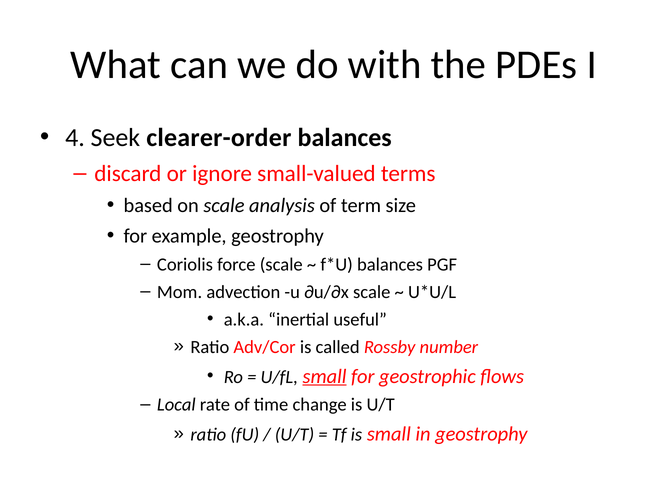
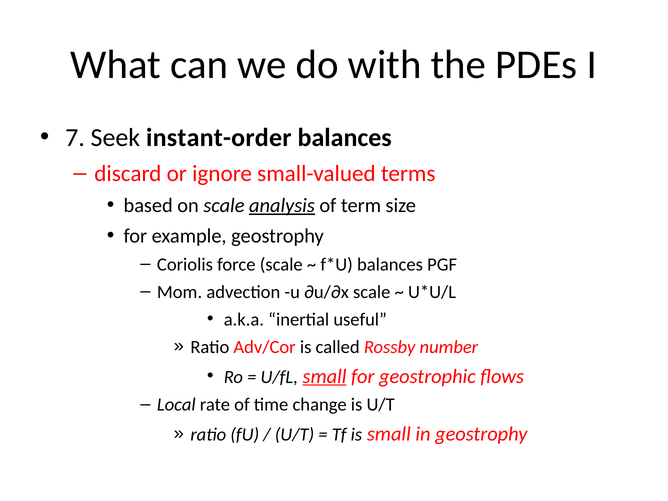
4: 4 -> 7
clearer-order: clearer-order -> instant-order
analysis underline: none -> present
